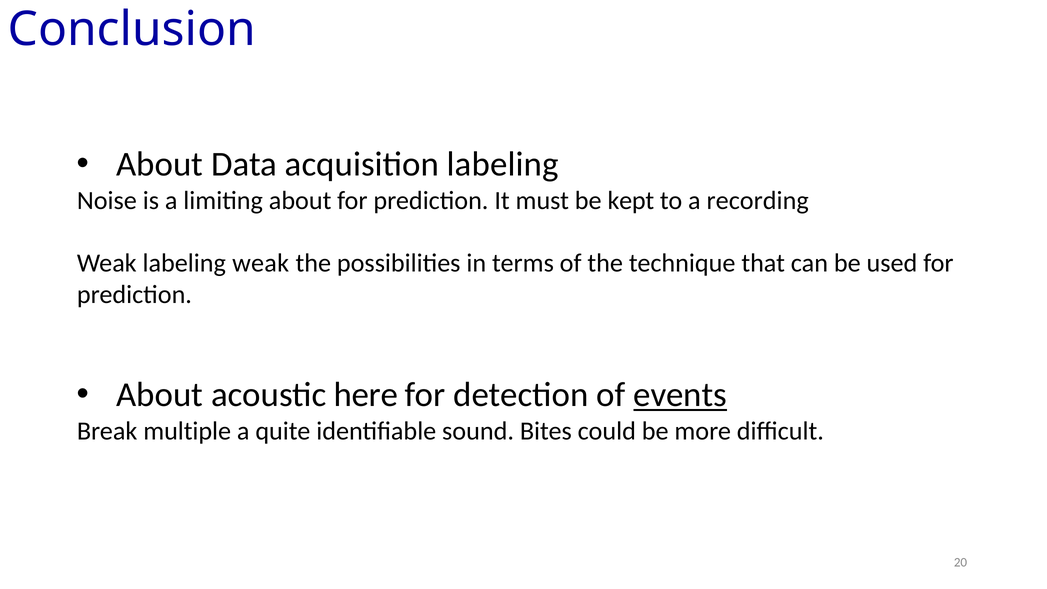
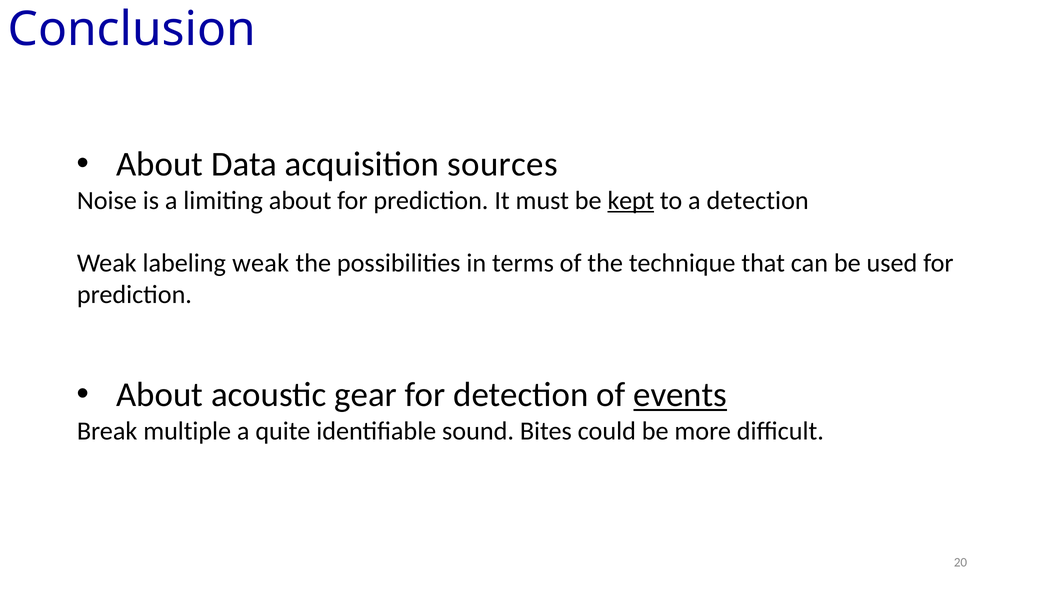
acquisition labeling: labeling -> sources
kept underline: none -> present
a recording: recording -> detection
here: here -> gear
